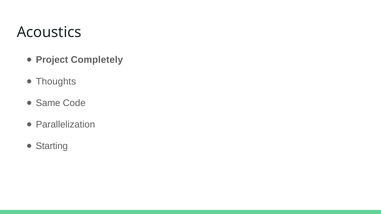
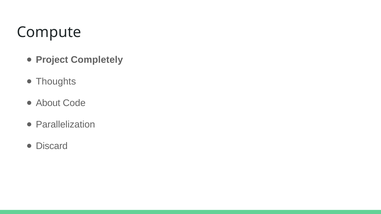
Acoustics: Acoustics -> Compute
Same: Same -> About
Starting: Starting -> Discard
